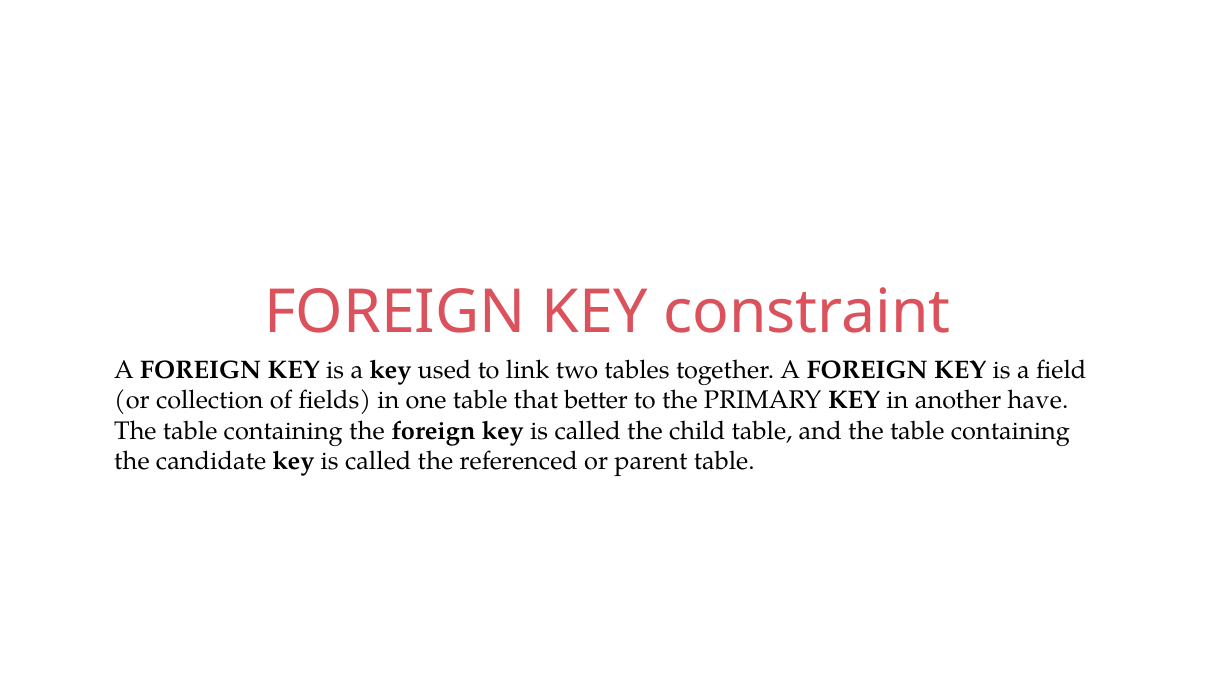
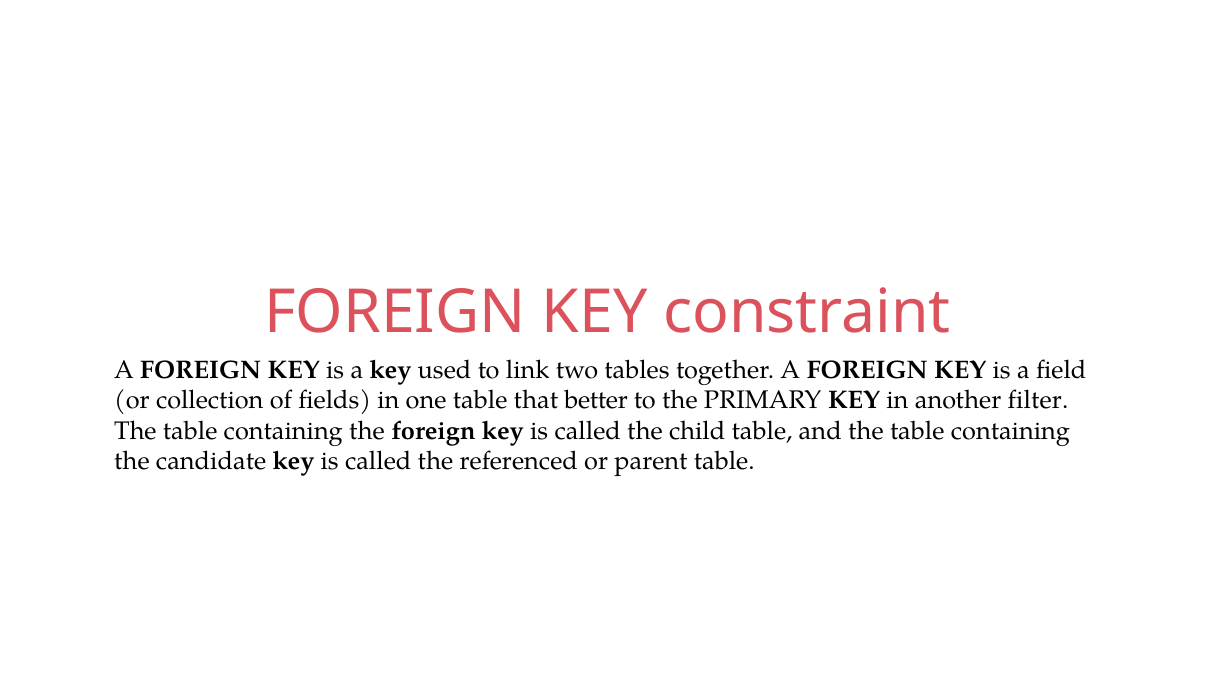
have: have -> filter
